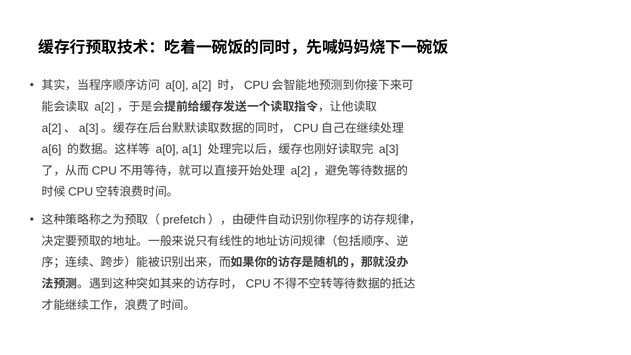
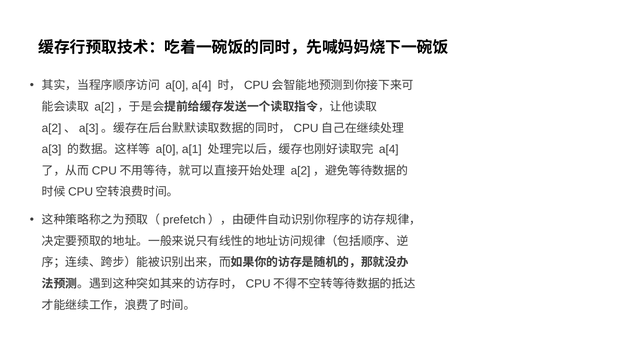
a[0 a[2: a[2 -> a[4
a[6: a[6 -> a[3
a[3 at (389, 149): a[3 -> a[4
